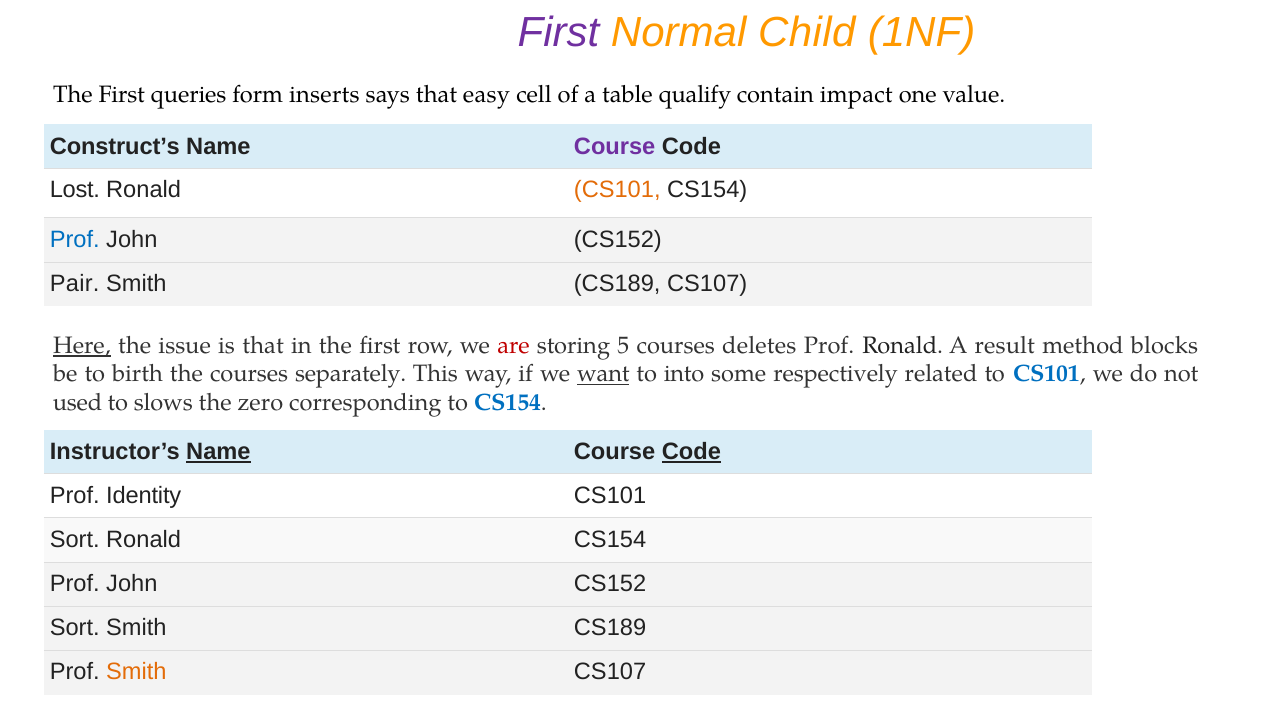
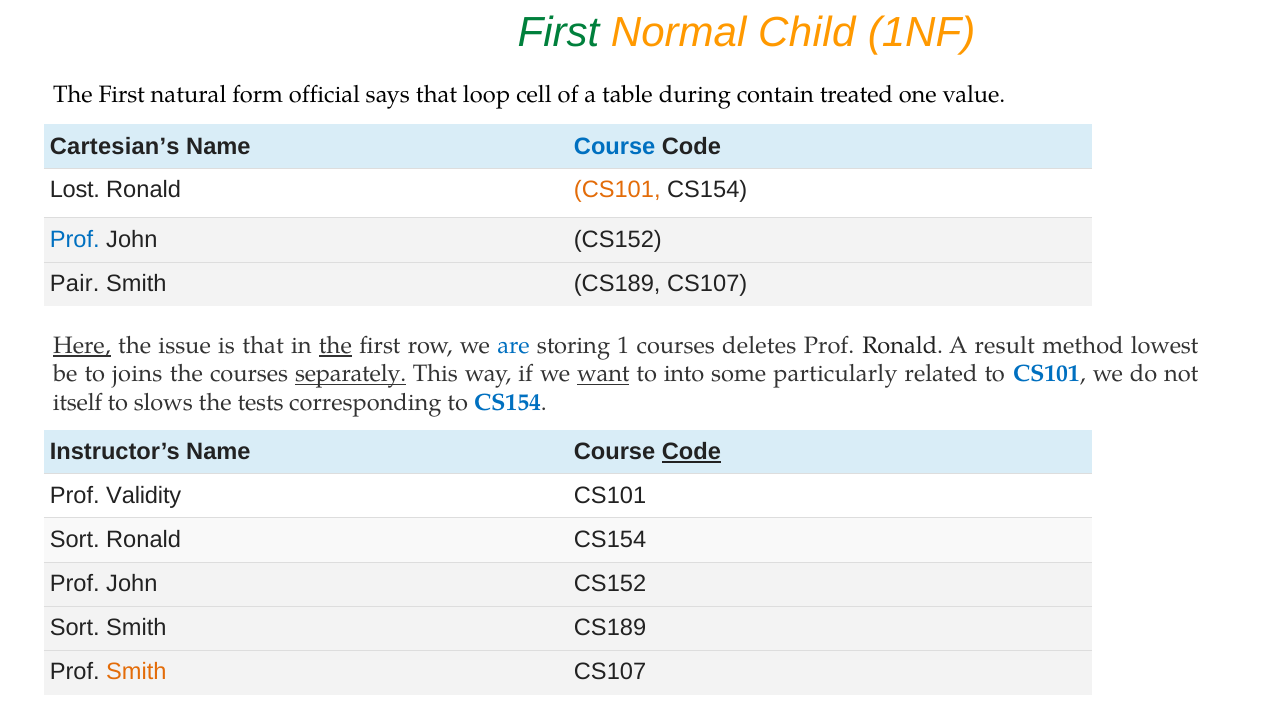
First at (558, 33) colour: purple -> green
queries: queries -> natural
inserts: inserts -> official
easy: easy -> loop
qualify: qualify -> during
impact: impact -> treated
Construct’s: Construct’s -> Cartesian’s
Course at (615, 146) colour: purple -> blue
the at (335, 345) underline: none -> present
are colour: red -> blue
5: 5 -> 1
blocks: blocks -> lowest
birth: birth -> joins
separately underline: none -> present
respectively: respectively -> particularly
used: used -> itself
zero: zero -> tests
Name at (218, 452) underline: present -> none
Identity: Identity -> Validity
